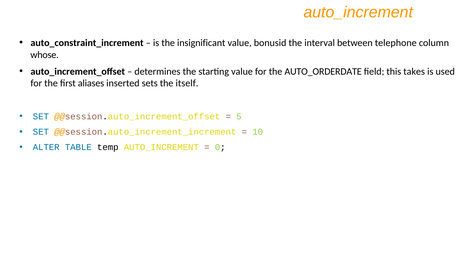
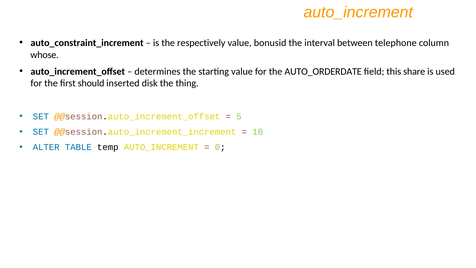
insignificant: insignificant -> respectively
takes: takes -> share
aliases: aliases -> should
sets: sets -> disk
itself: itself -> thing
